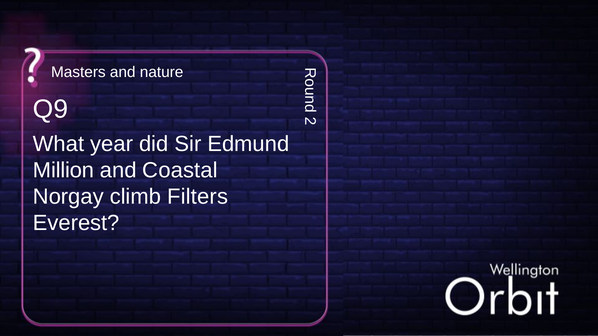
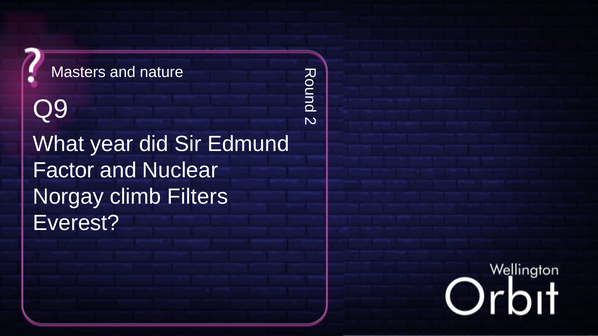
Million: Million -> Factor
Coastal: Coastal -> Nuclear
